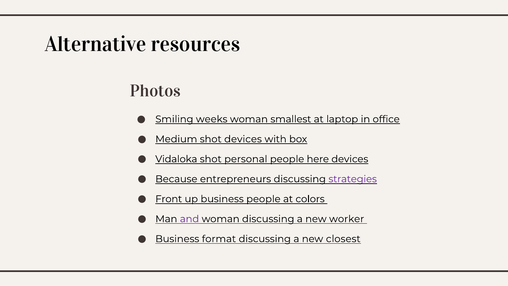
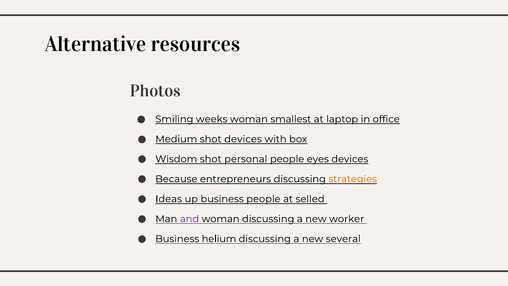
Vidaloka: Vidaloka -> Wisdom
here: here -> eyes
strategies colour: purple -> orange
Front: Front -> Ideas
colors: colors -> selled
format: format -> helium
closest: closest -> several
